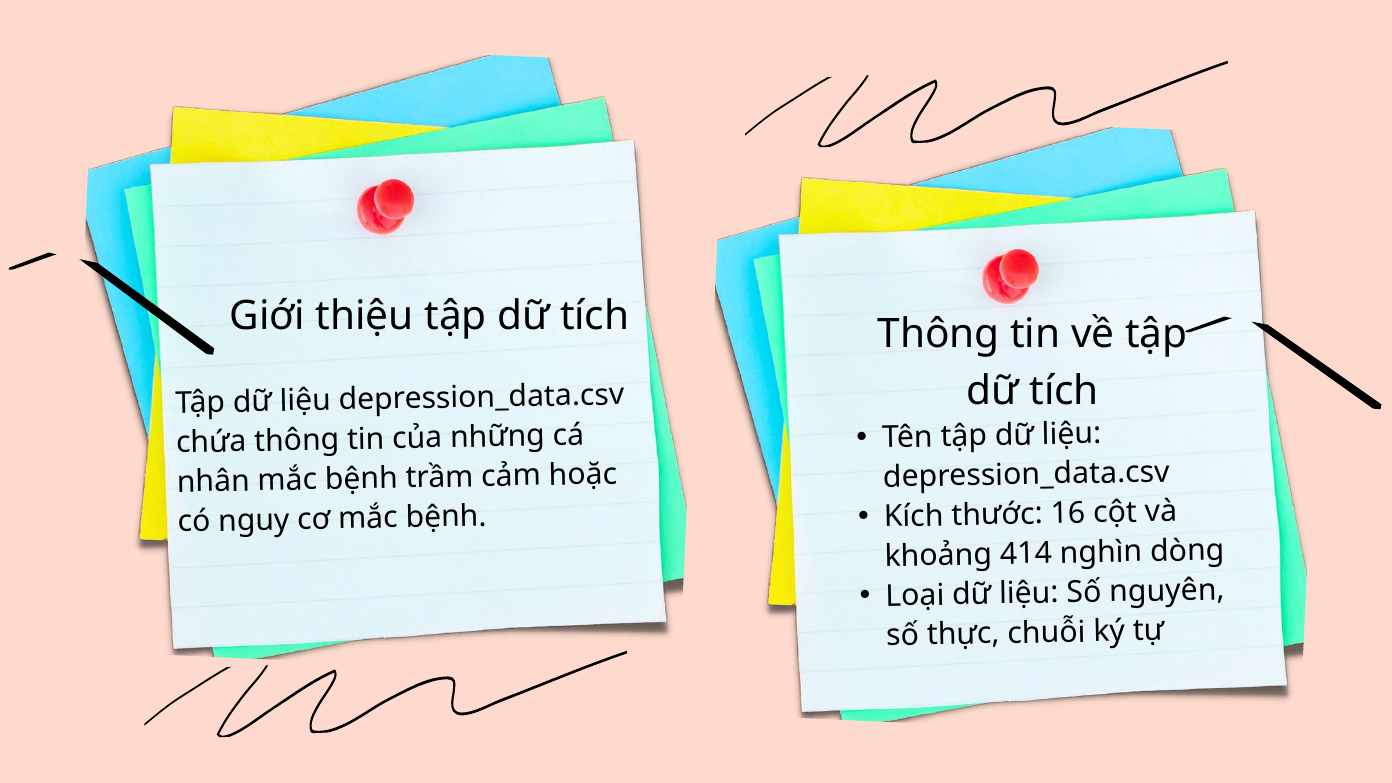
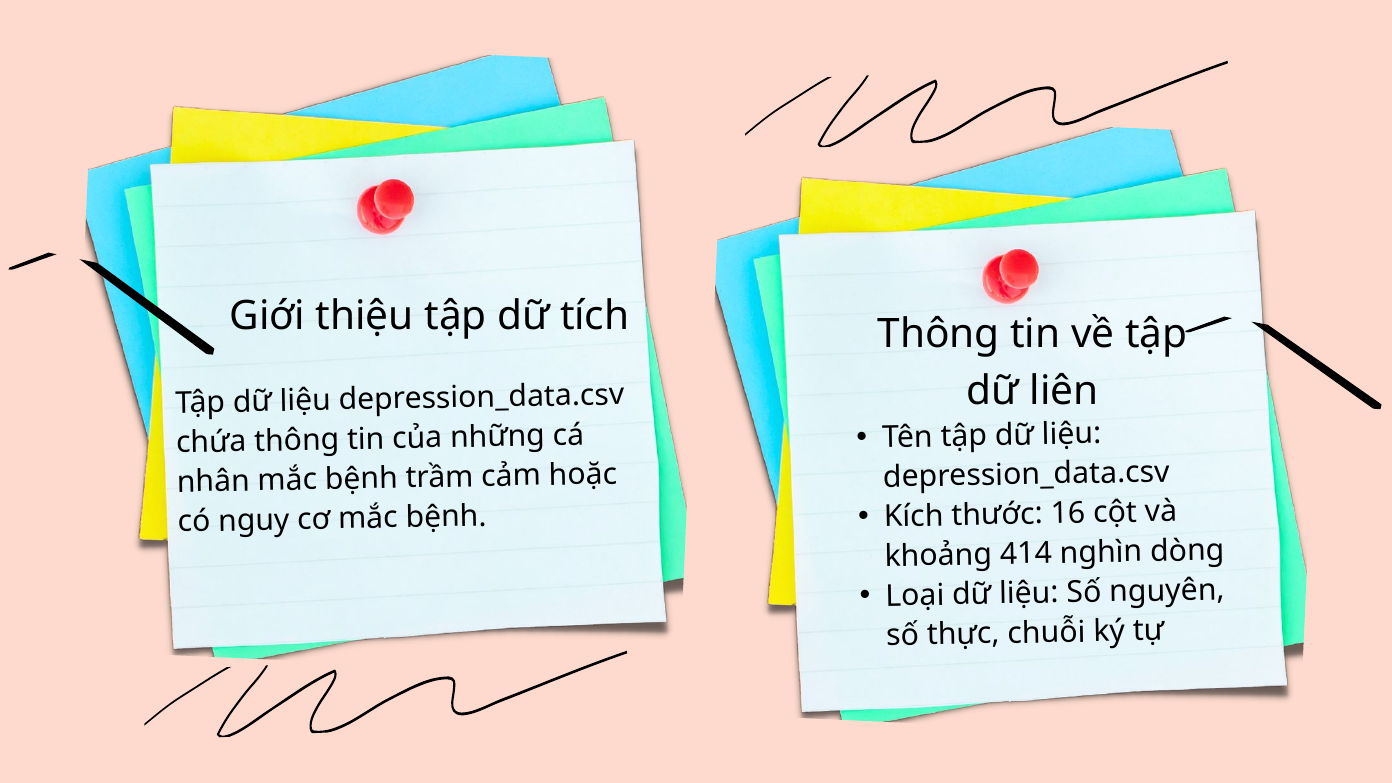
tích at (1064, 391): tích -> liên
